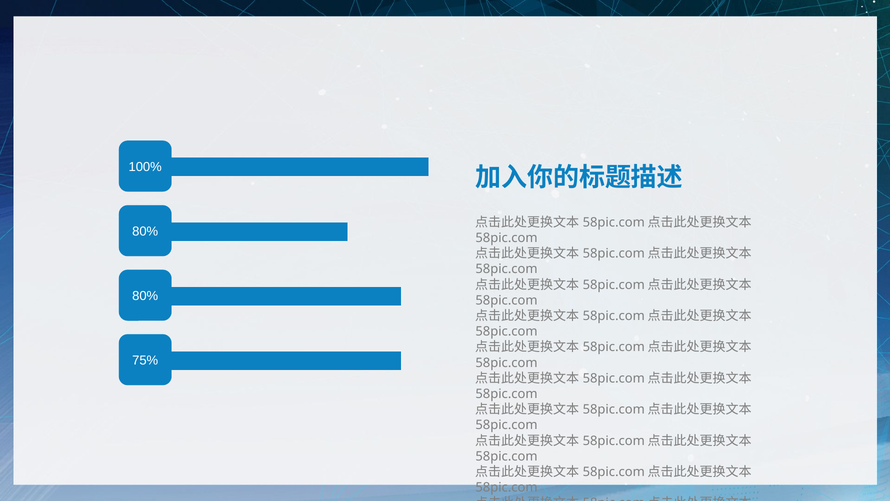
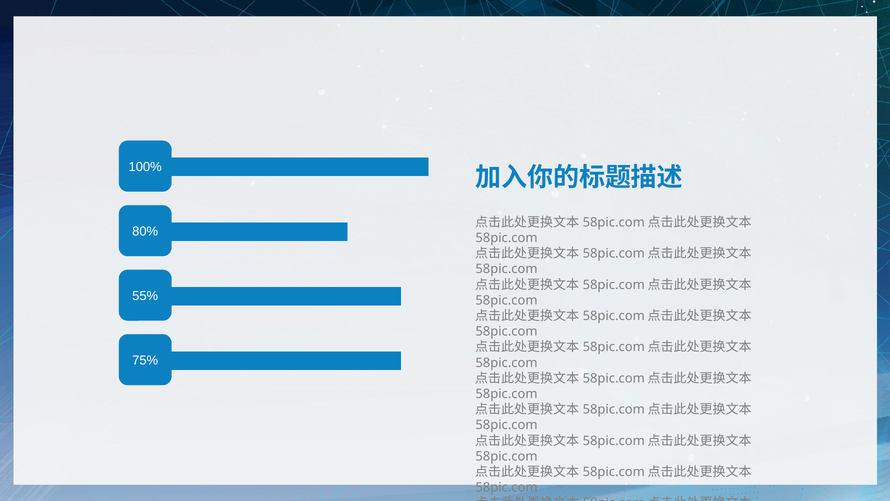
80% at (145, 296): 80% -> 55%
